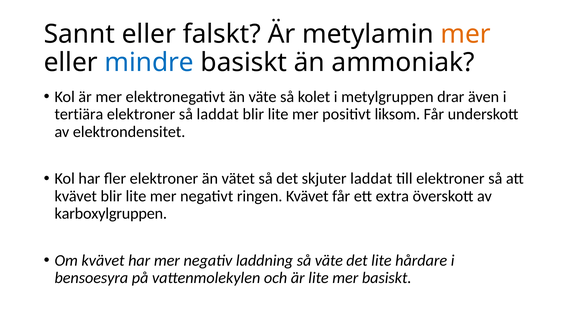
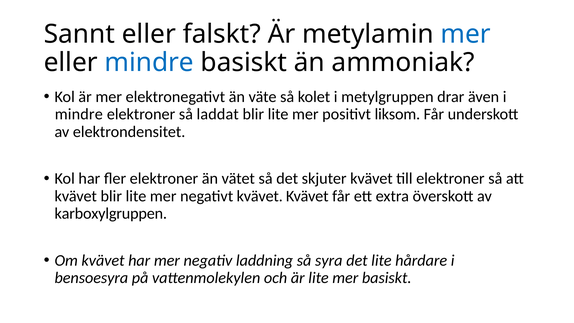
mer at (466, 34) colour: orange -> blue
tertiära at (79, 114): tertiära -> mindre
skjuter laddat: laddat -> kvävet
negativt ringen: ringen -> kvävet
så väte: väte -> syra
